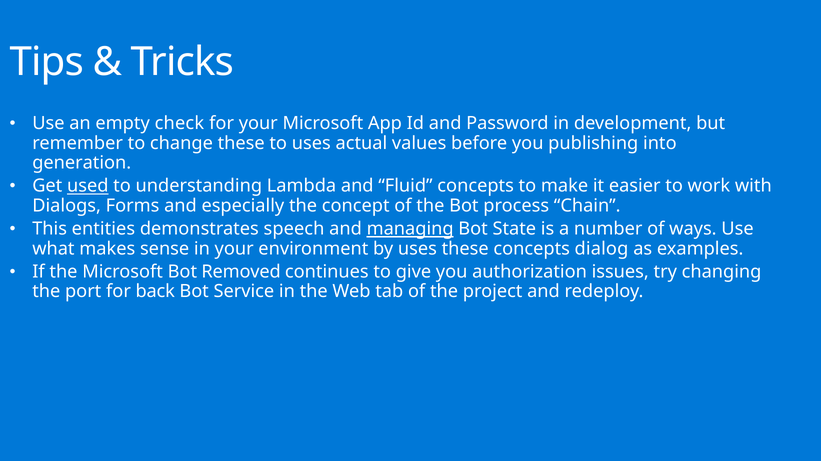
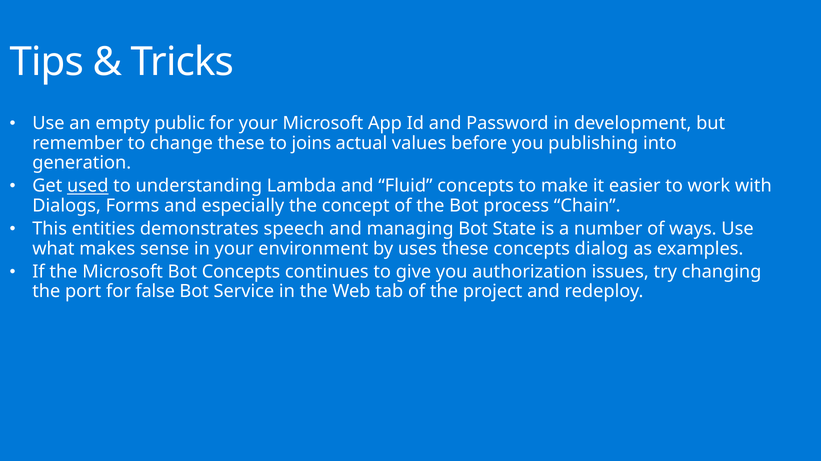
check: check -> public
to uses: uses -> joins
managing underline: present -> none
Bot Removed: Removed -> Concepts
back: back -> false
